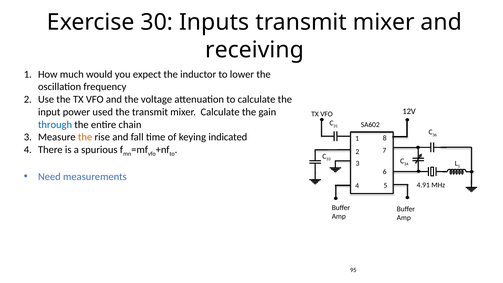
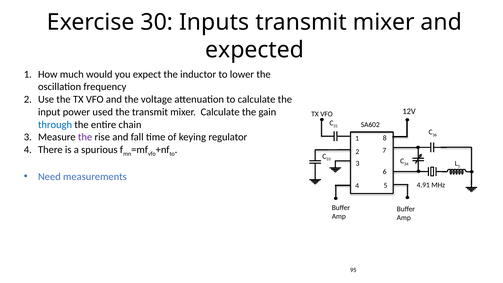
receiving: receiving -> expected
the at (85, 137) colour: orange -> purple
indicated: indicated -> regulator
